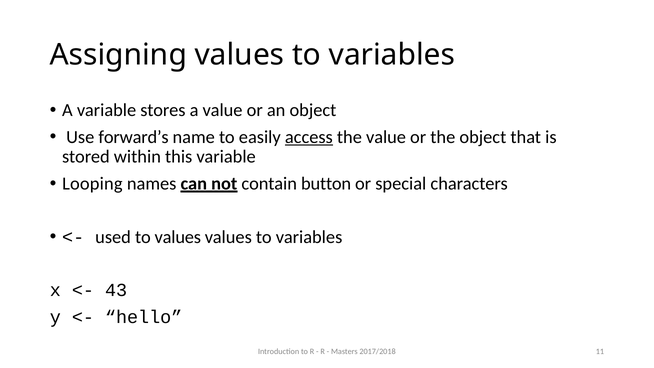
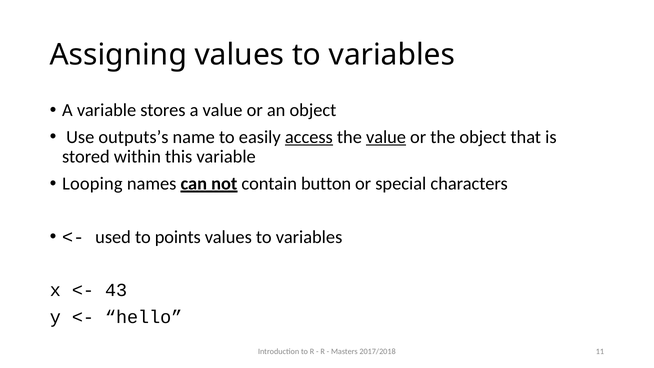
forward’s: forward’s -> outputs’s
value at (386, 137) underline: none -> present
to values: values -> points
